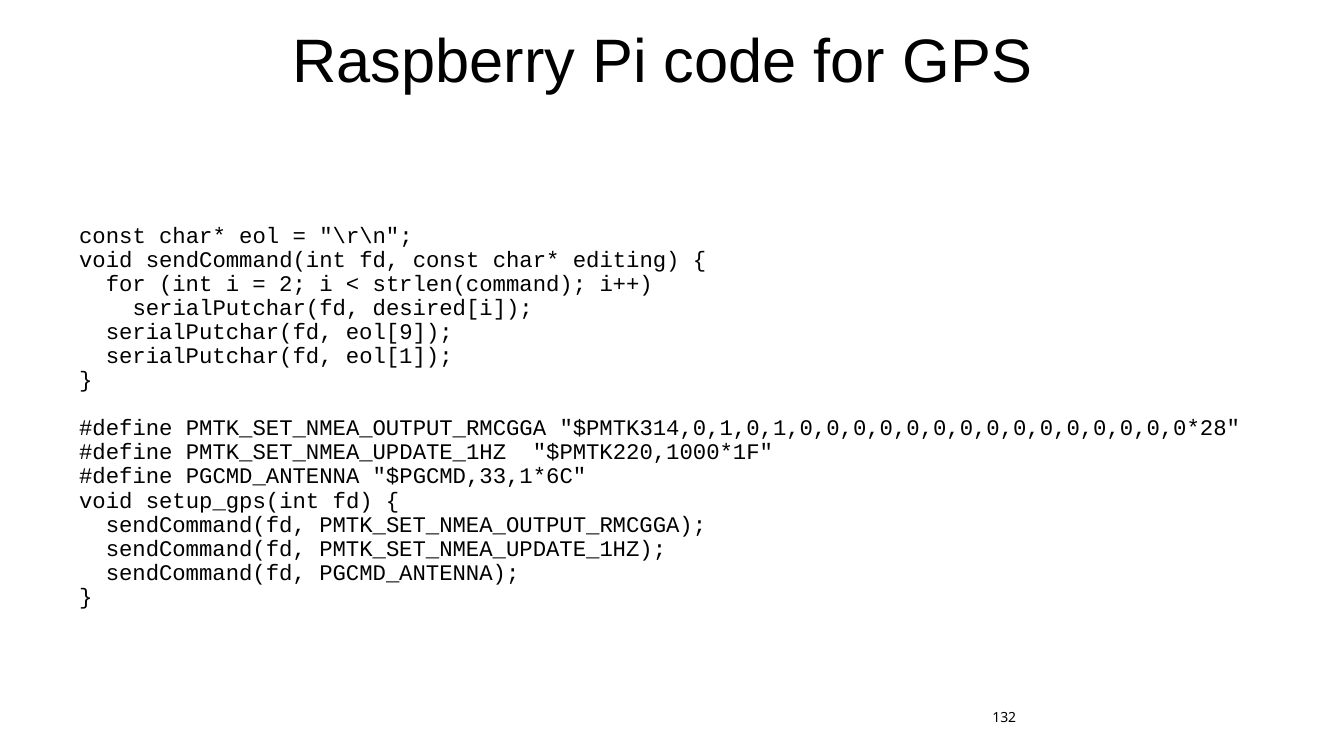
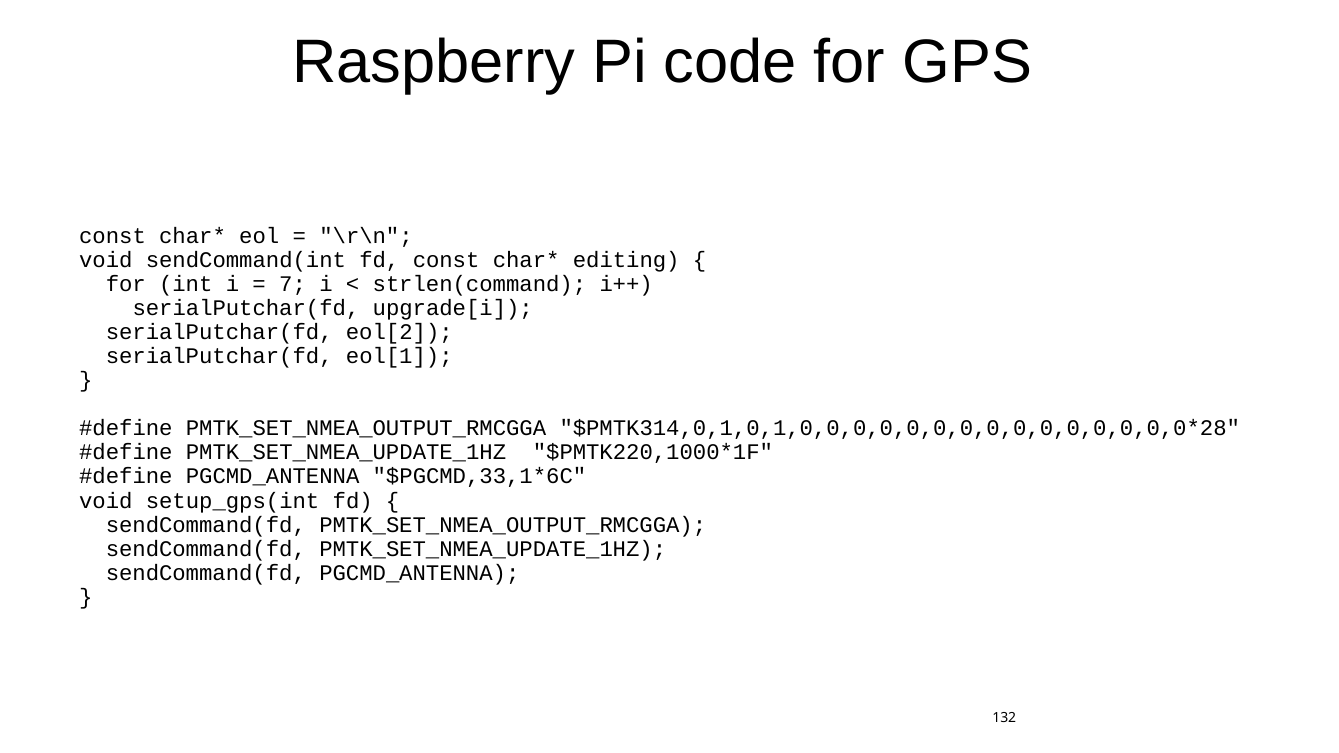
2: 2 -> 7
desired[i: desired[i -> upgrade[i
eol[9: eol[9 -> eol[2
